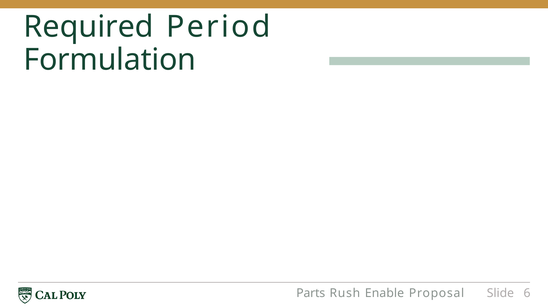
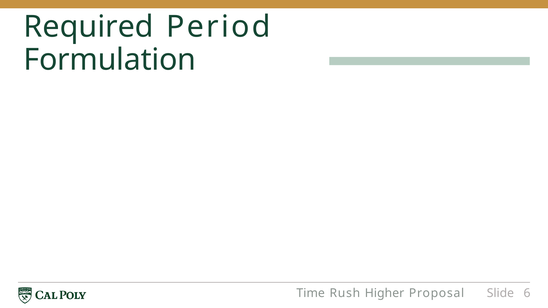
Parts: Parts -> Time
Enable: Enable -> Higher
